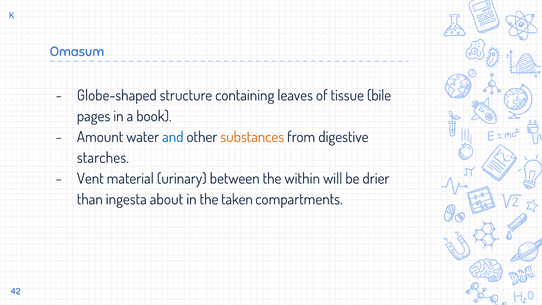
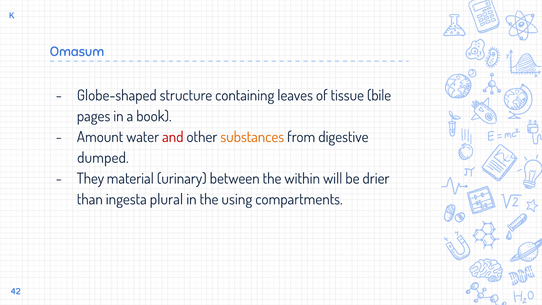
and colour: blue -> red
starches: starches -> dumped
Vent: Vent -> They
about: about -> plural
taken: taken -> using
